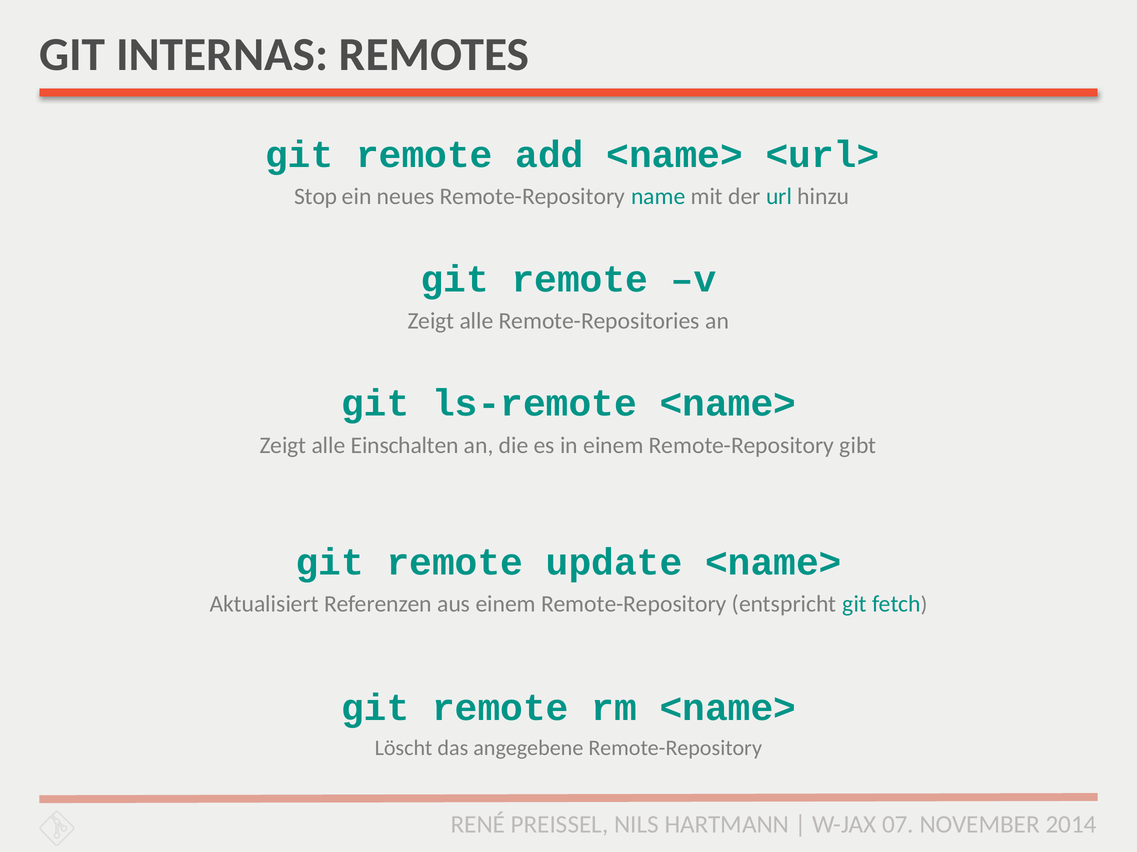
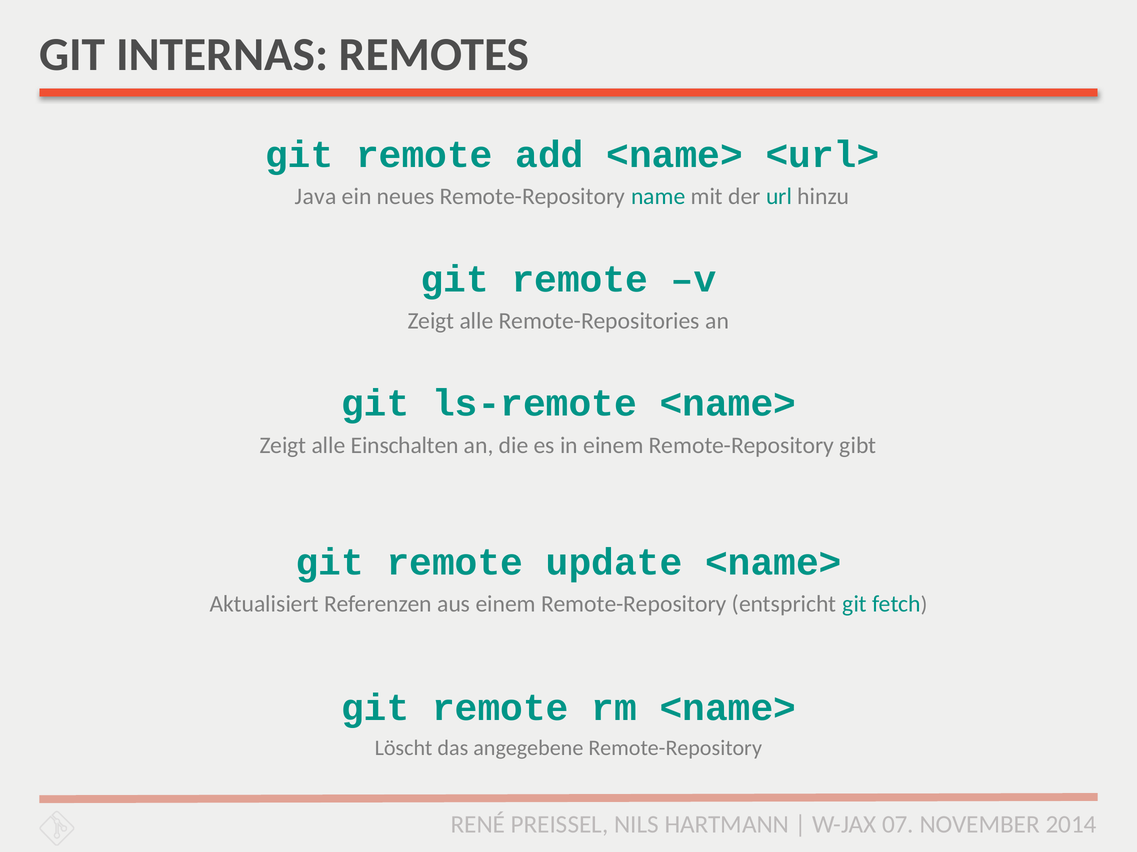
Stop: Stop -> Java
